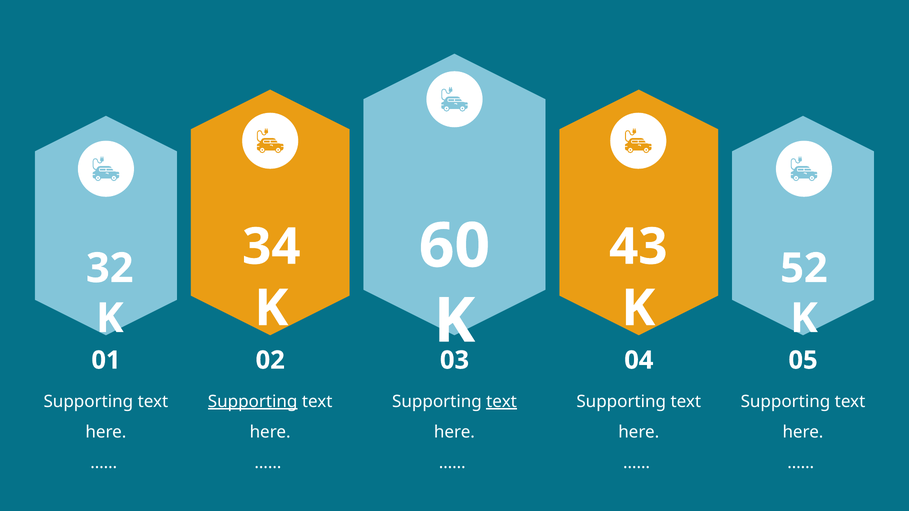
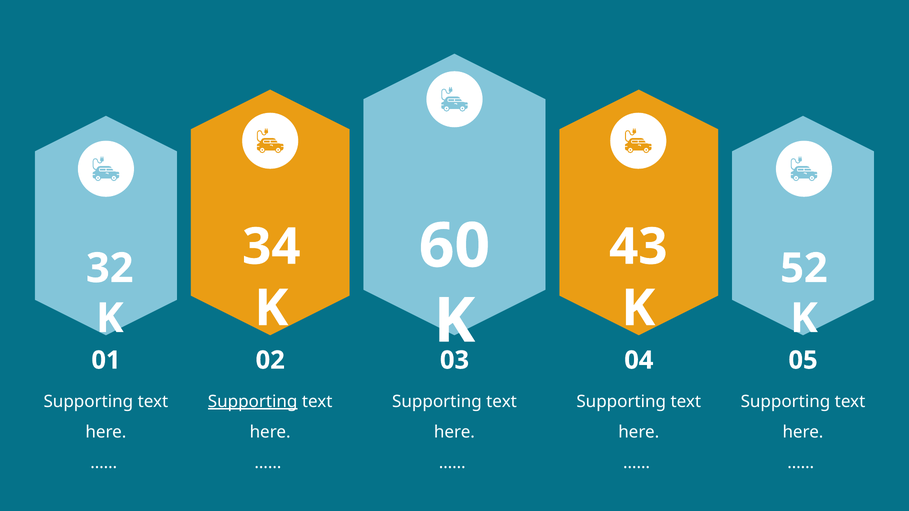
text at (502, 402) underline: present -> none
